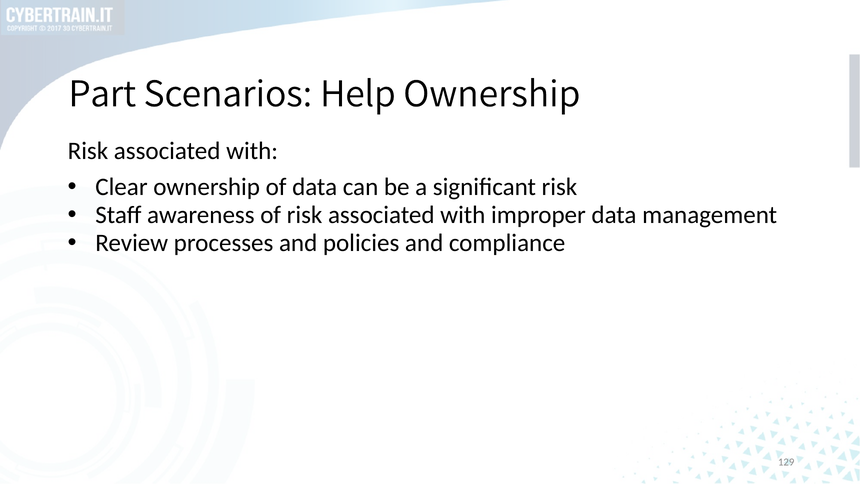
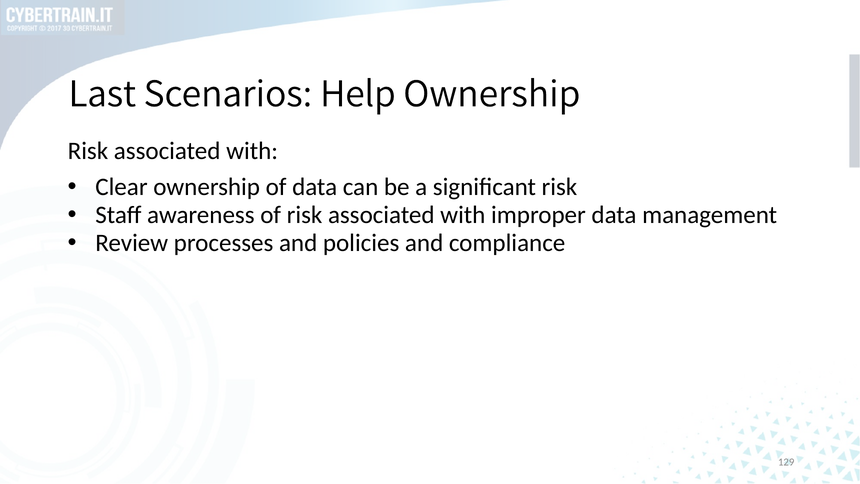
Part: Part -> Last
